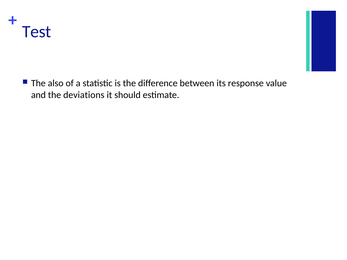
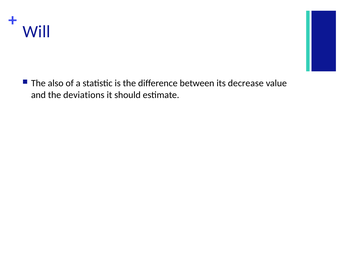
Test: Test -> Will
response: response -> decrease
